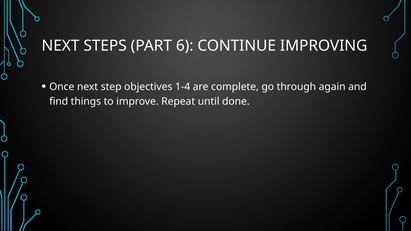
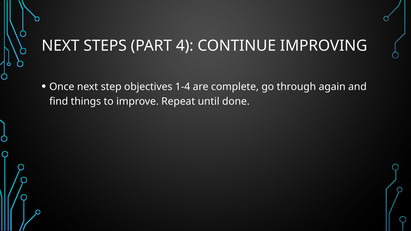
6: 6 -> 4
